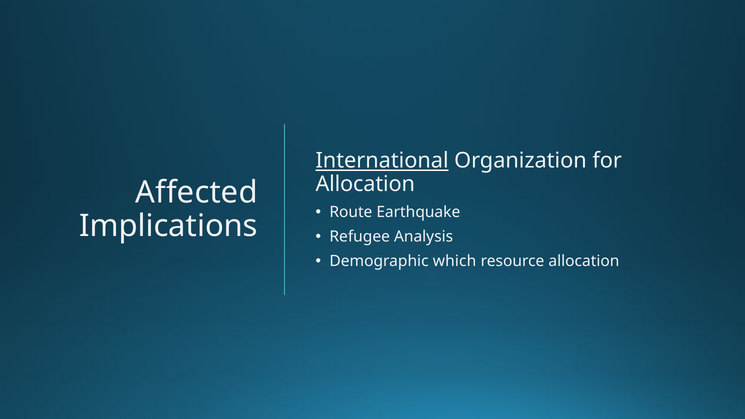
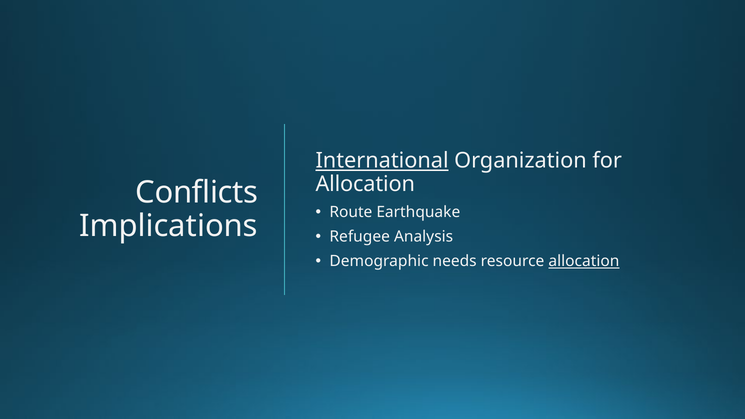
Affected: Affected -> Conflicts
which: which -> needs
allocation at (584, 261) underline: none -> present
